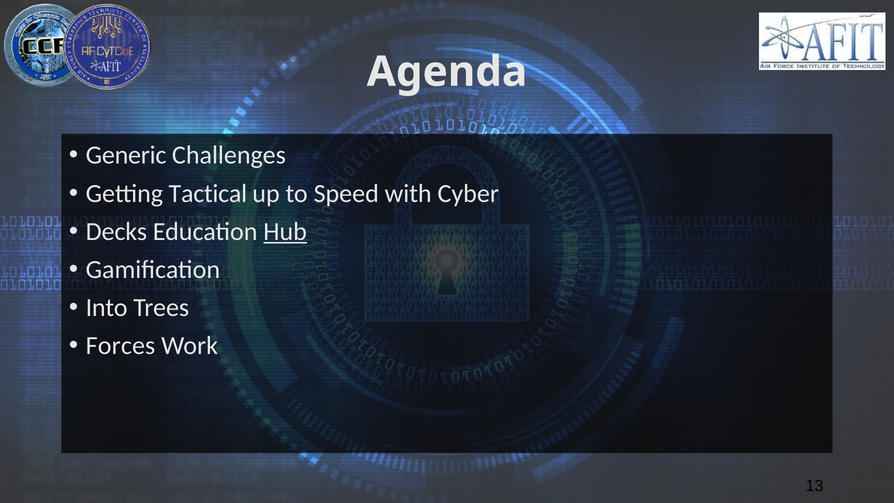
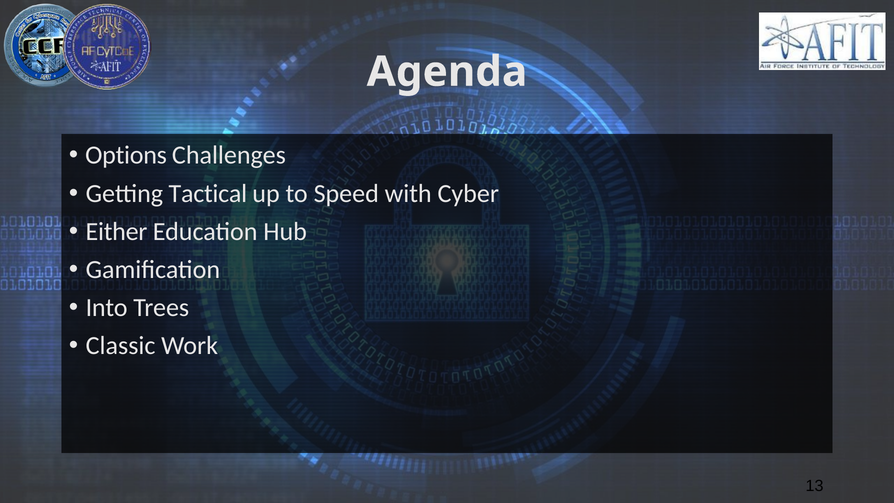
Generic: Generic -> Options
Decks: Decks -> Either
Hub underline: present -> none
Forces: Forces -> Classic
